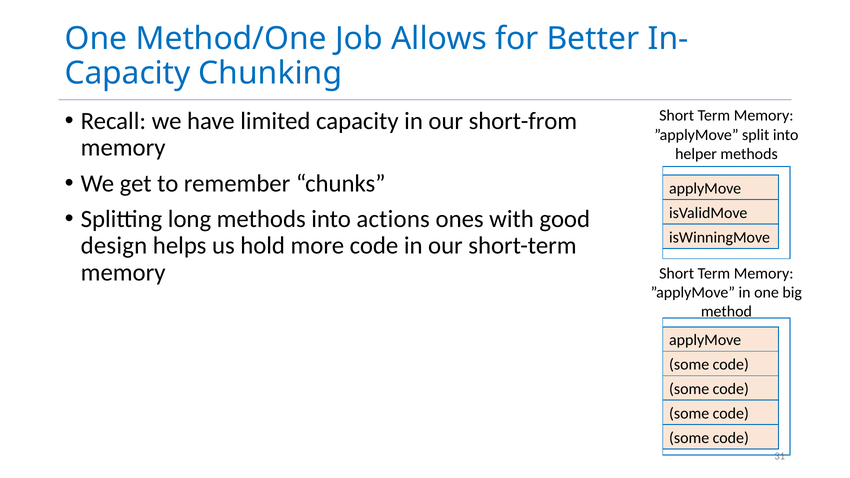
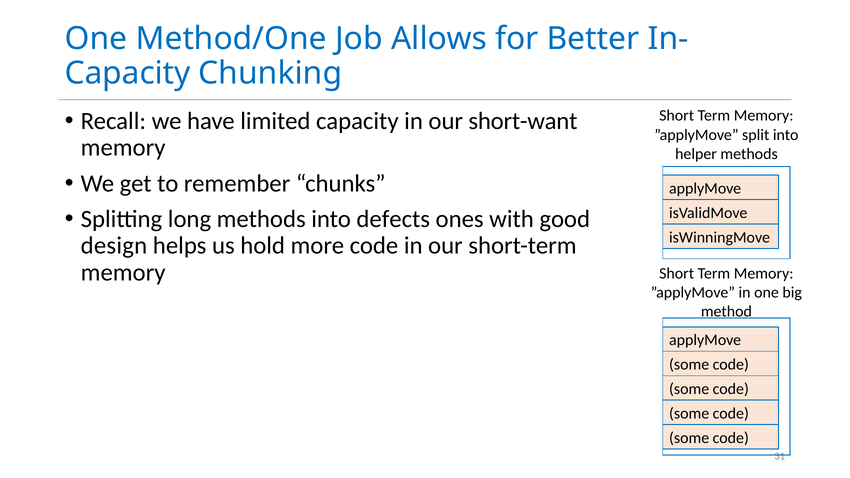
short-from: short-from -> short-want
actions: actions -> defects
